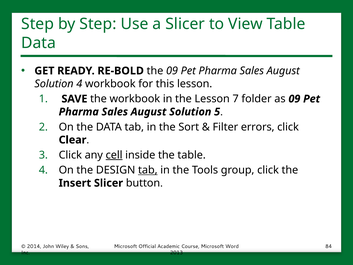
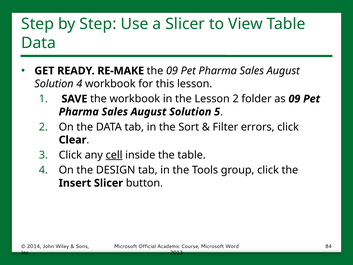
RE-BOLD: RE-BOLD -> RE-MAKE
Lesson 7: 7 -> 2
tab at (148, 170) underline: present -> none
